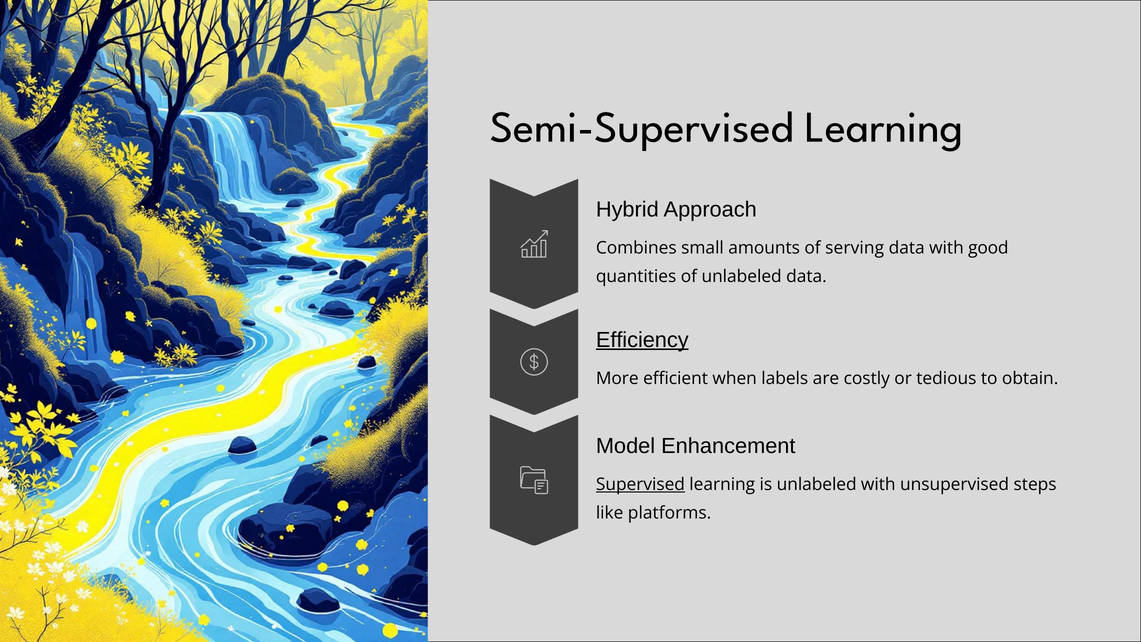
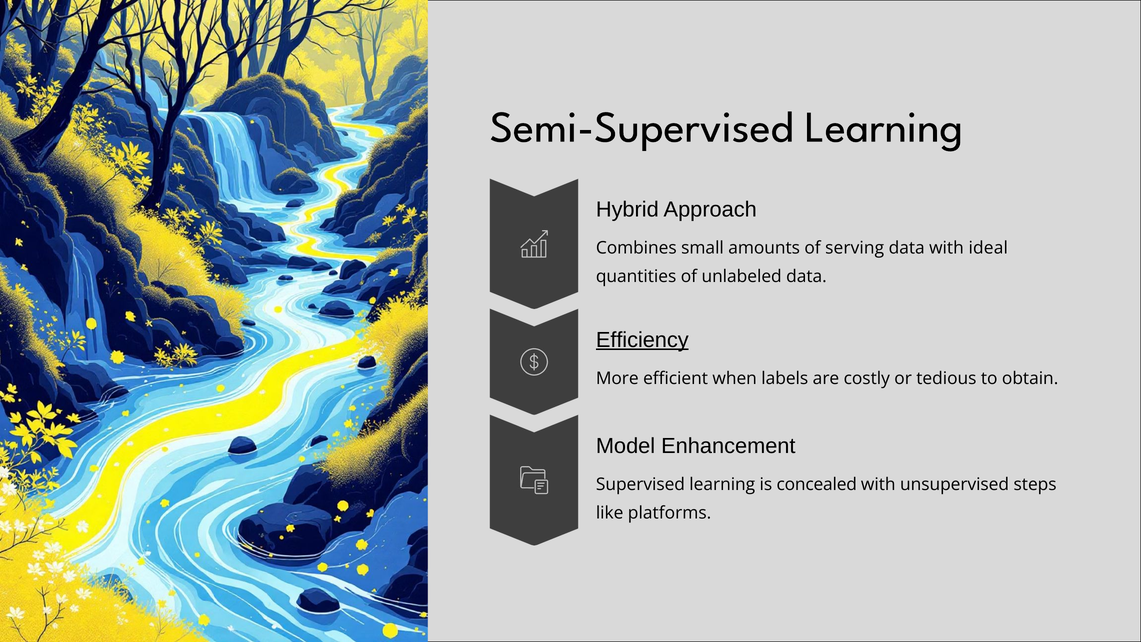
good: good -> ideal
Supervised underline: present -> none
is unlabeled: unlabeled -> concealed
